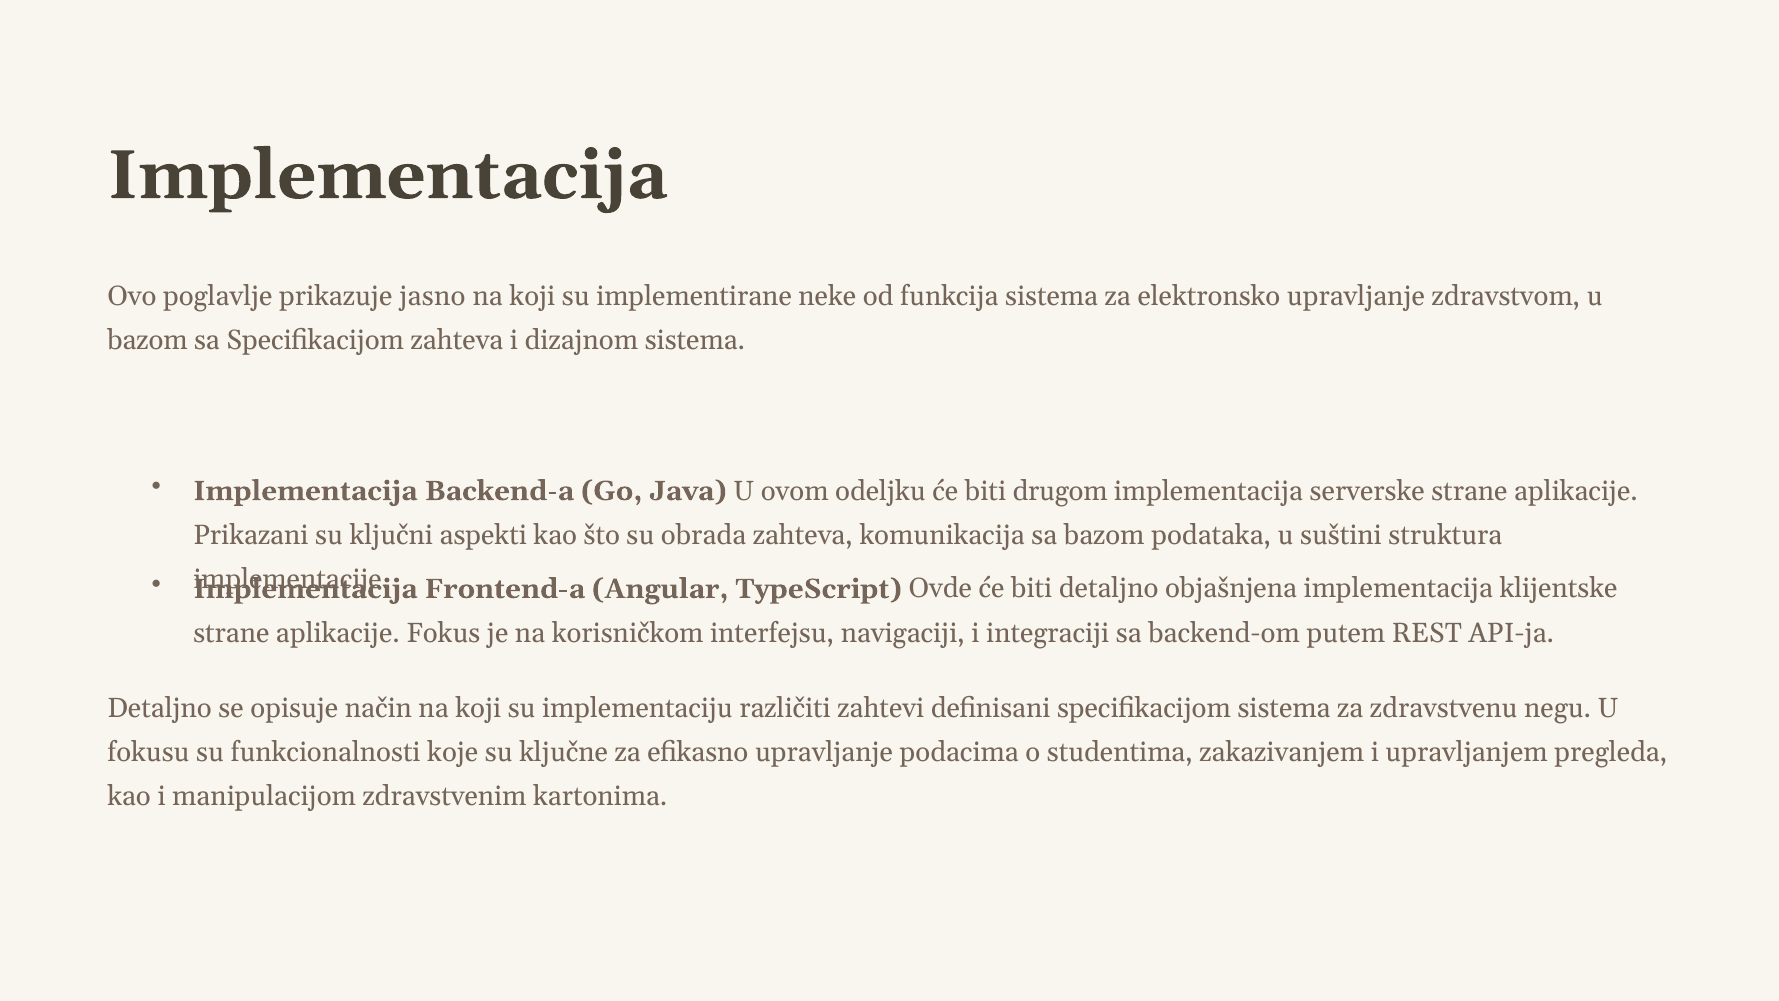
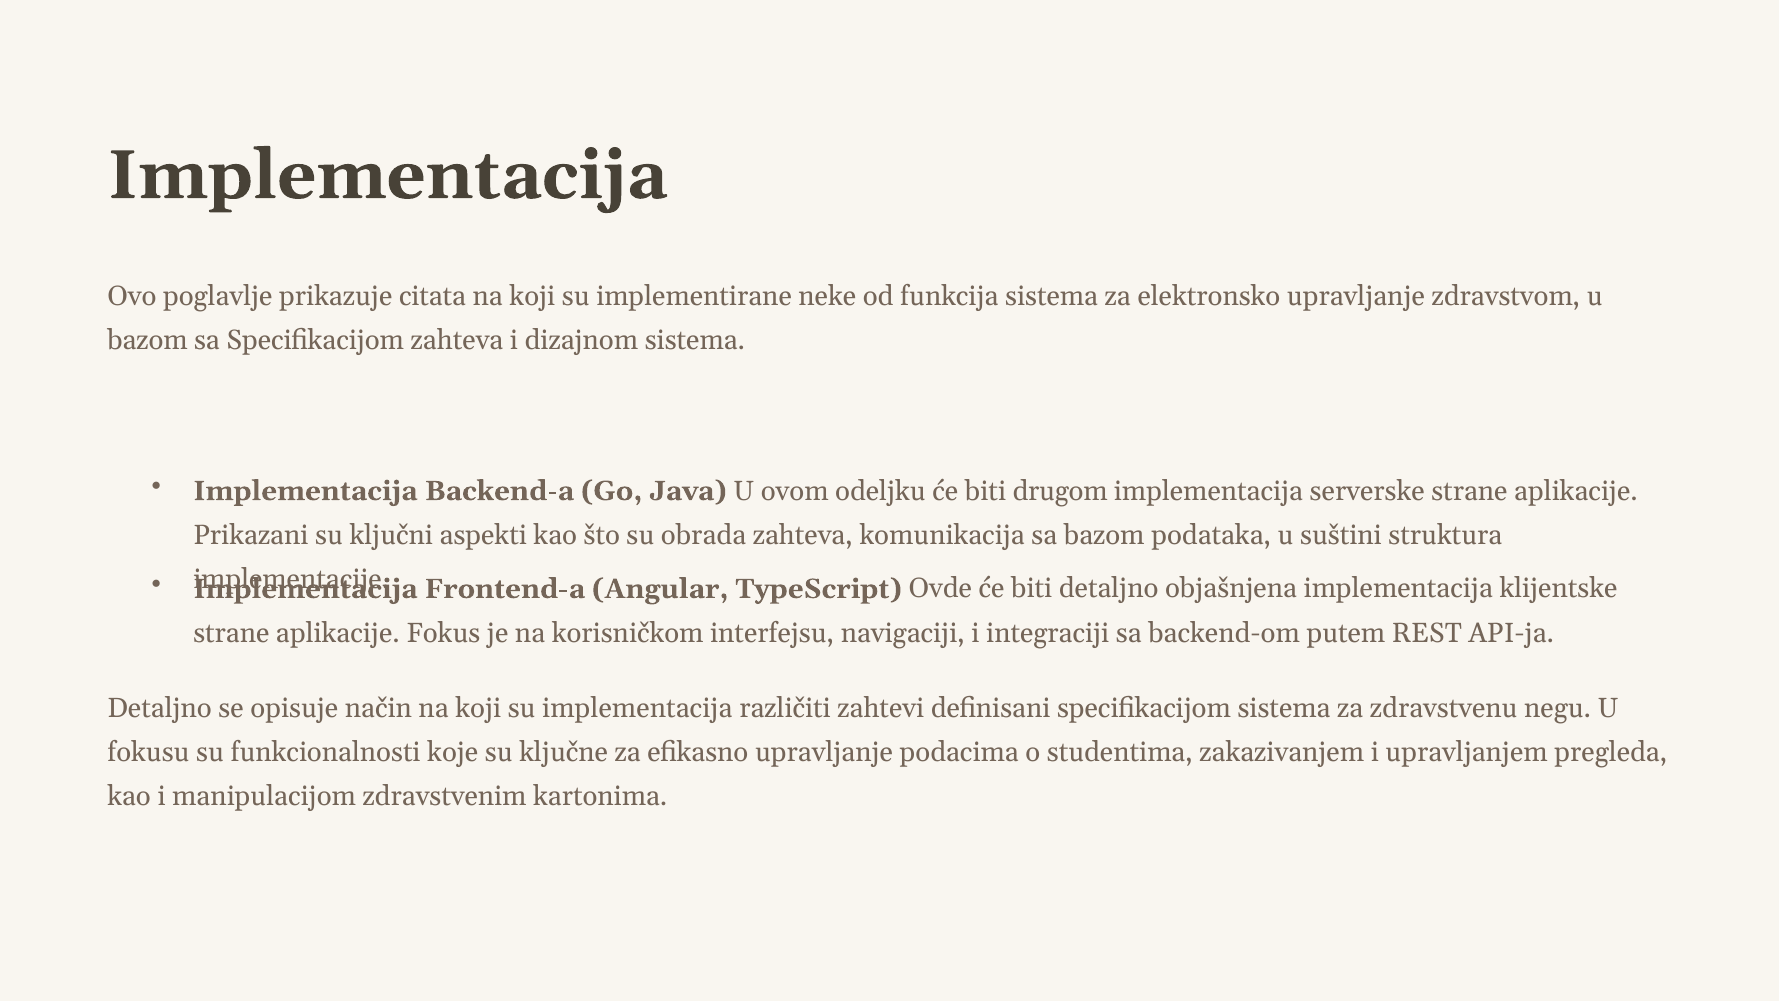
jasno: jasno -> citata
su implementaciju: implementaciju -> implementacija
